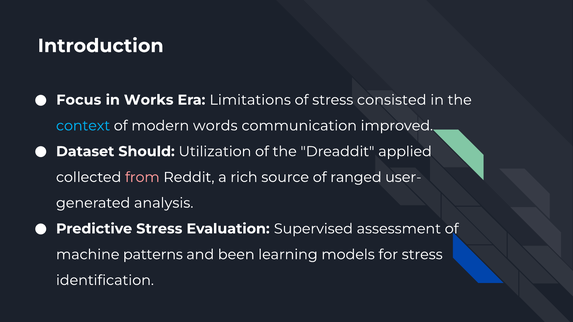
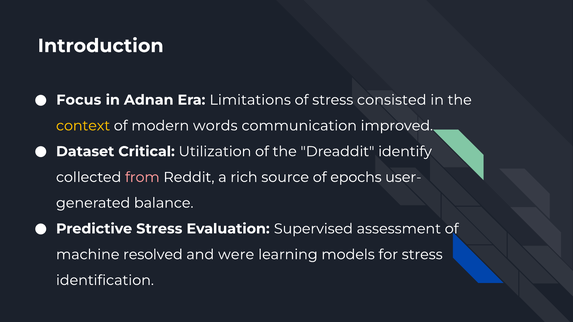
Works: Works -> Adnan
context colour: light blue -> yellow
Should: Should -> Critical
applied: applied -> identify
ranged: ranged -> epochs
analysis: analysis -> balance
patterns: patterns -> resolved
been: been -> were
